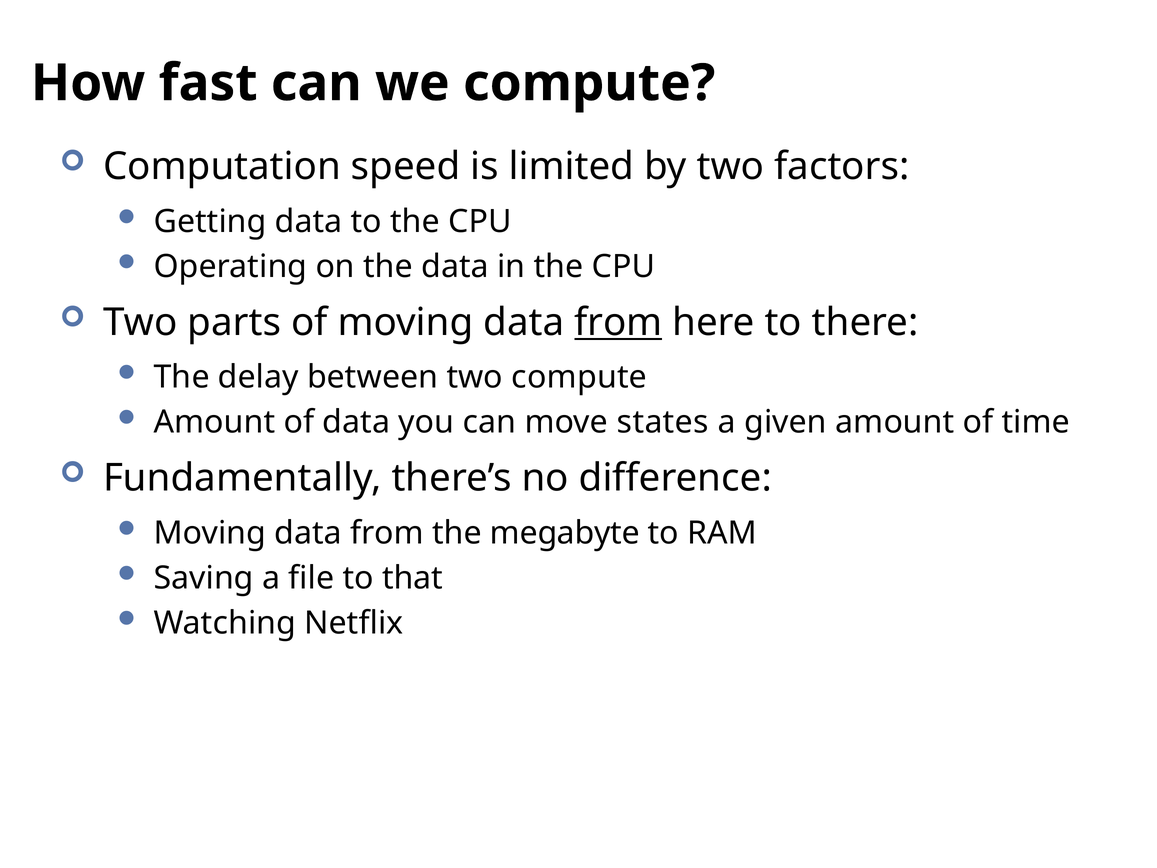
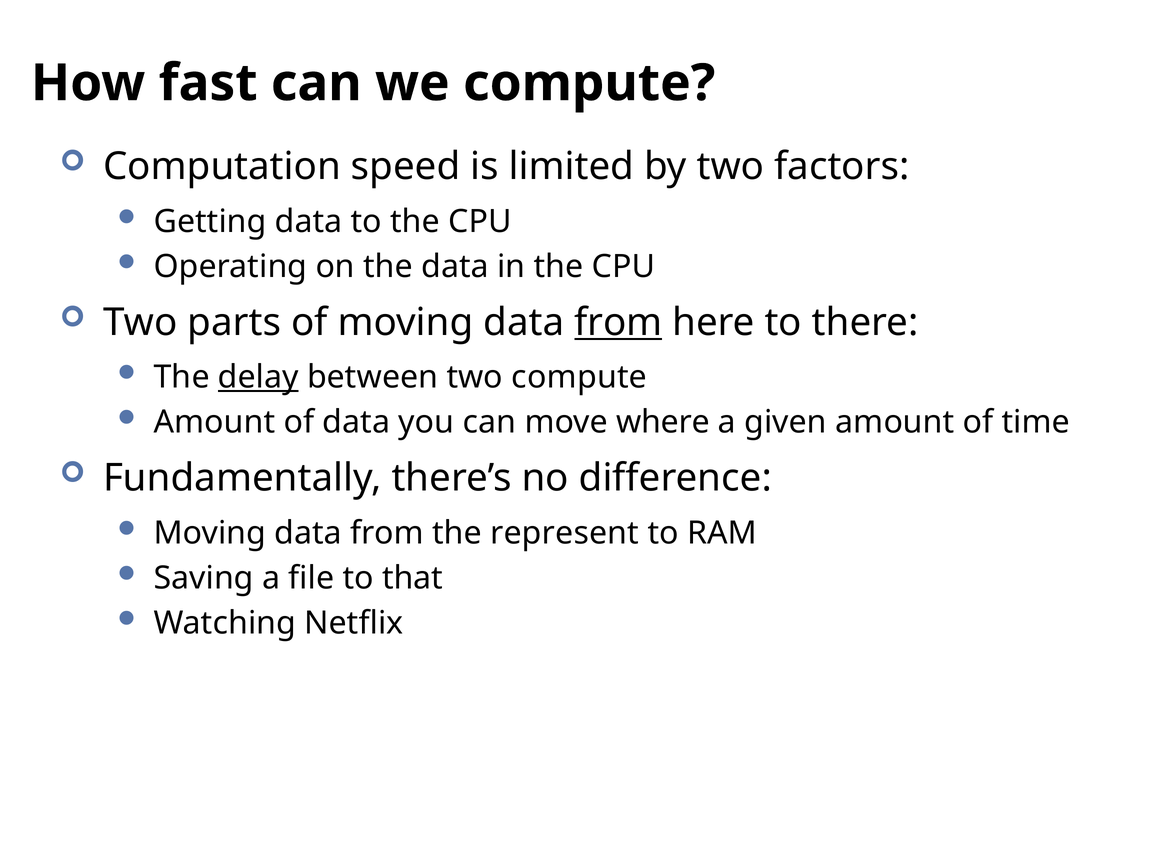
delay underline: none -> present
states: states -> where
megabyte: megabyte -> represent
